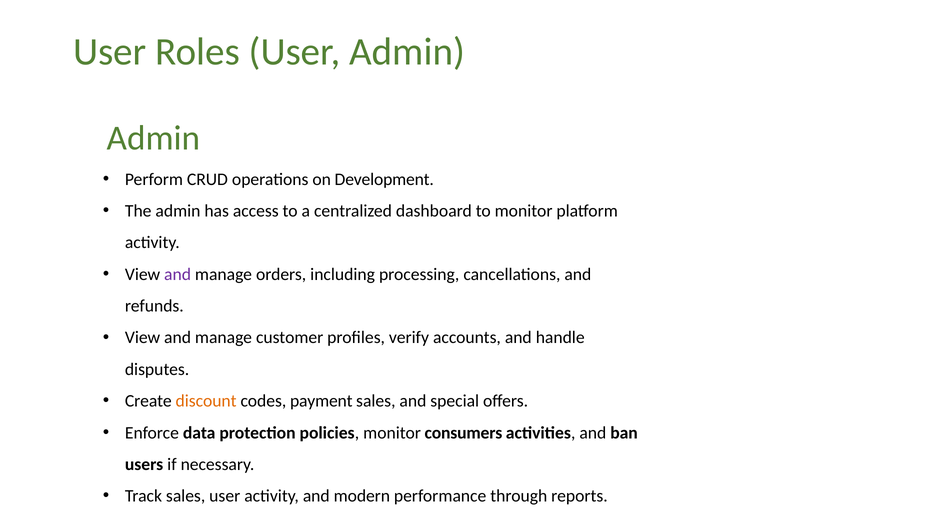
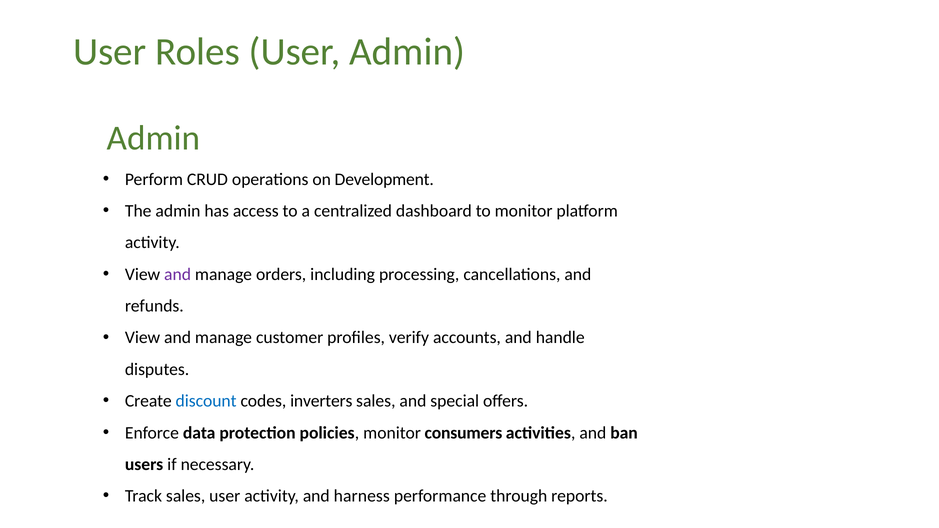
discount colour: orange -> blue
payment: payment -> inverters
modern: modern -> harness
